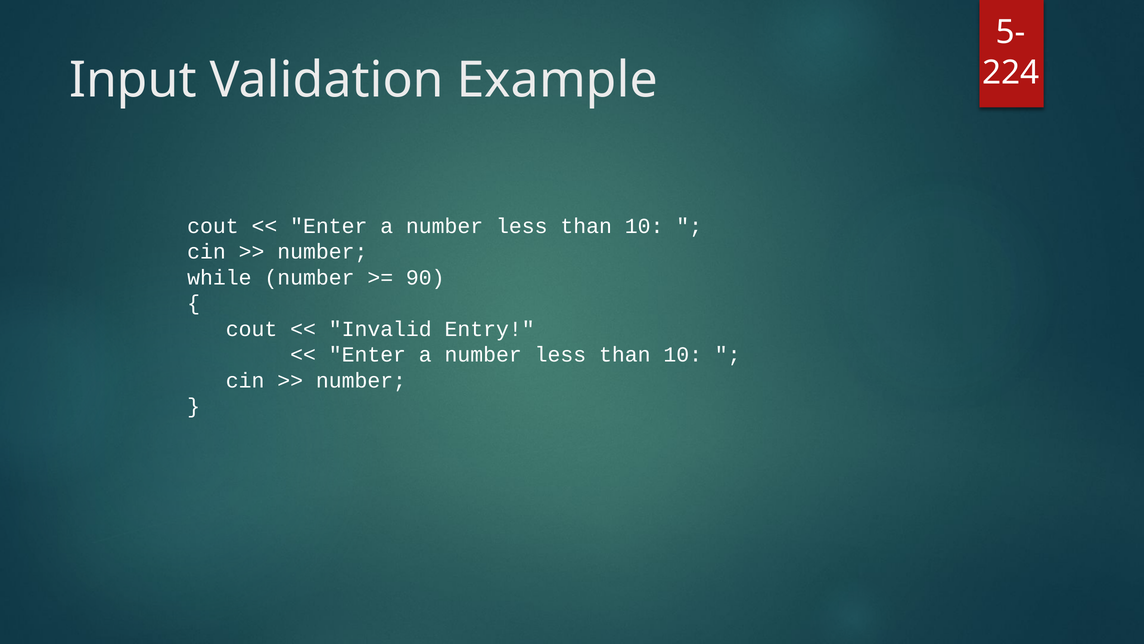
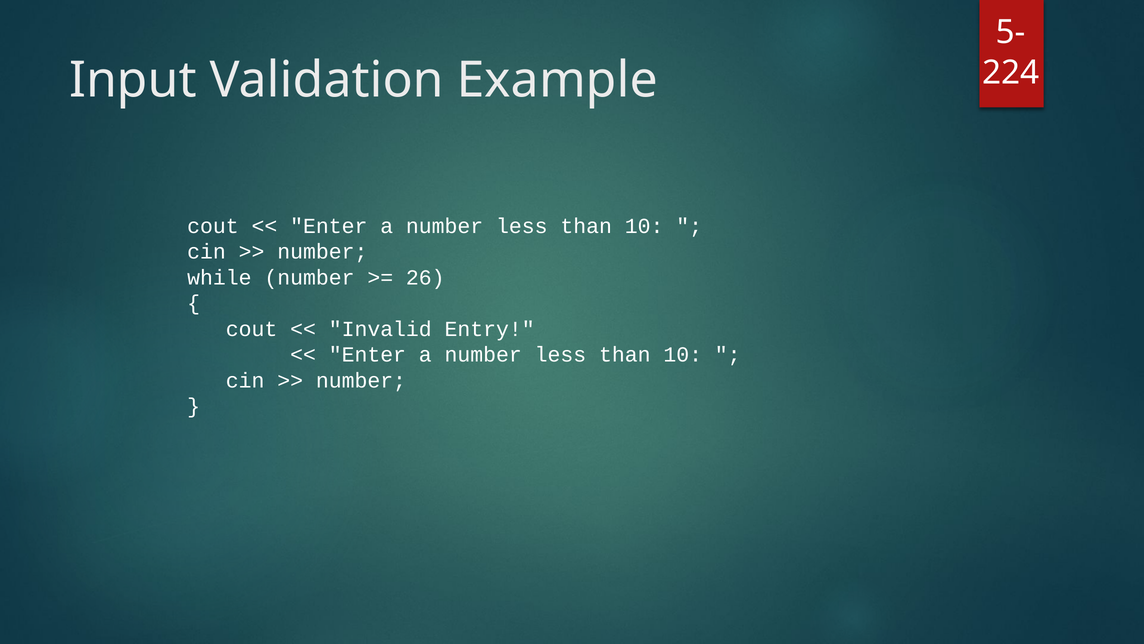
90: 90 -> 26
